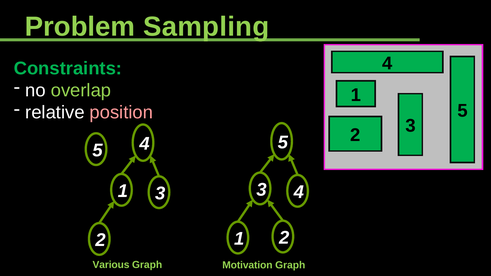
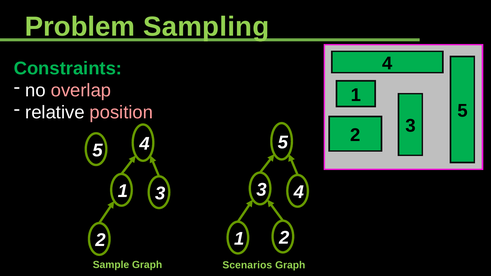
overlap colour: light green -> pink
Various: Various -> Sample
Motivation: Motivation -> Scenarios
